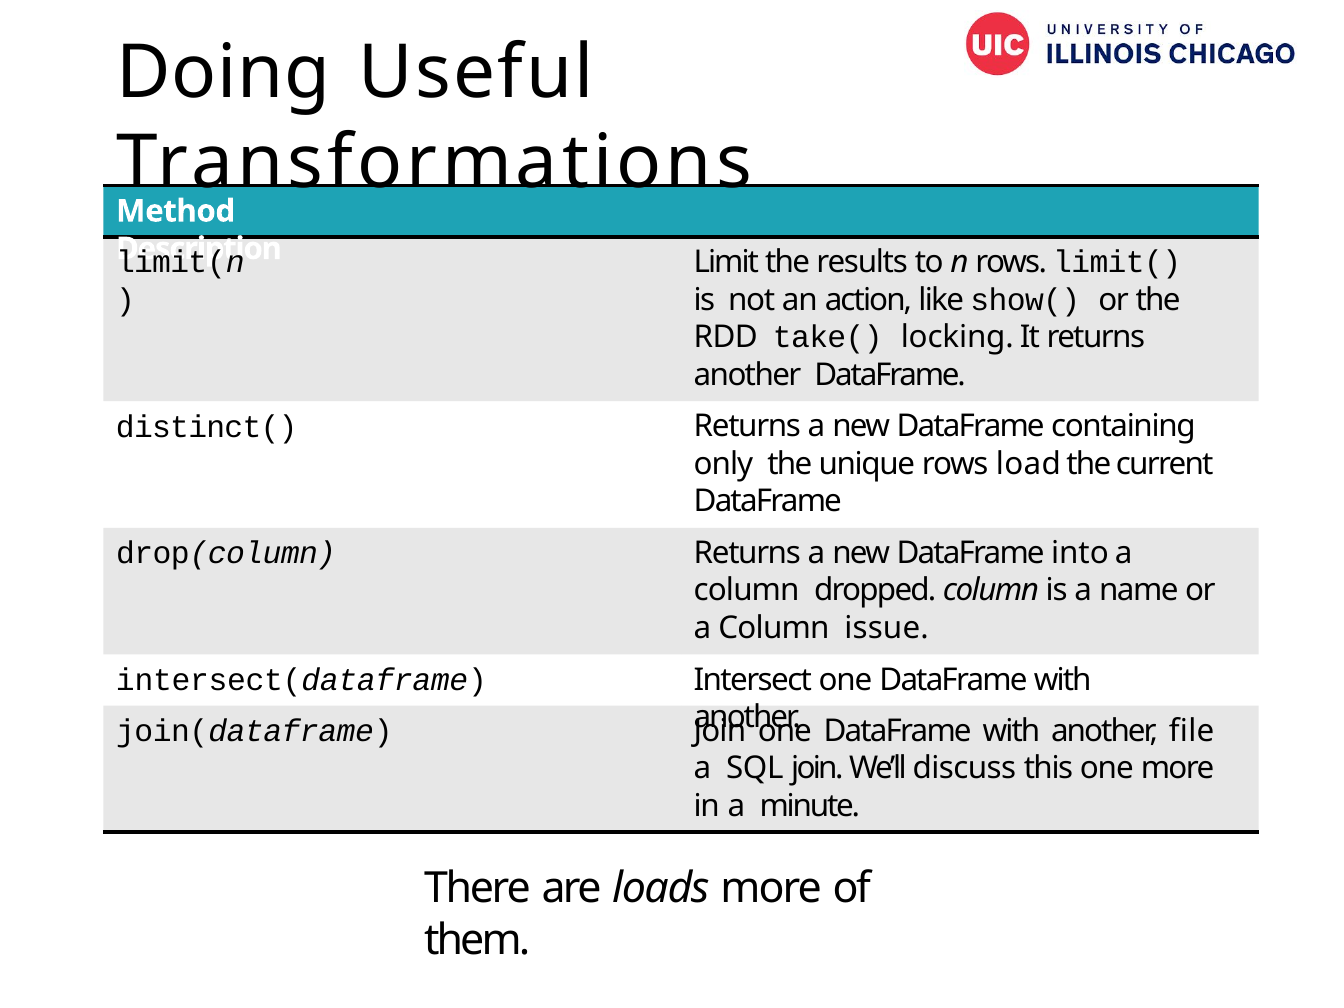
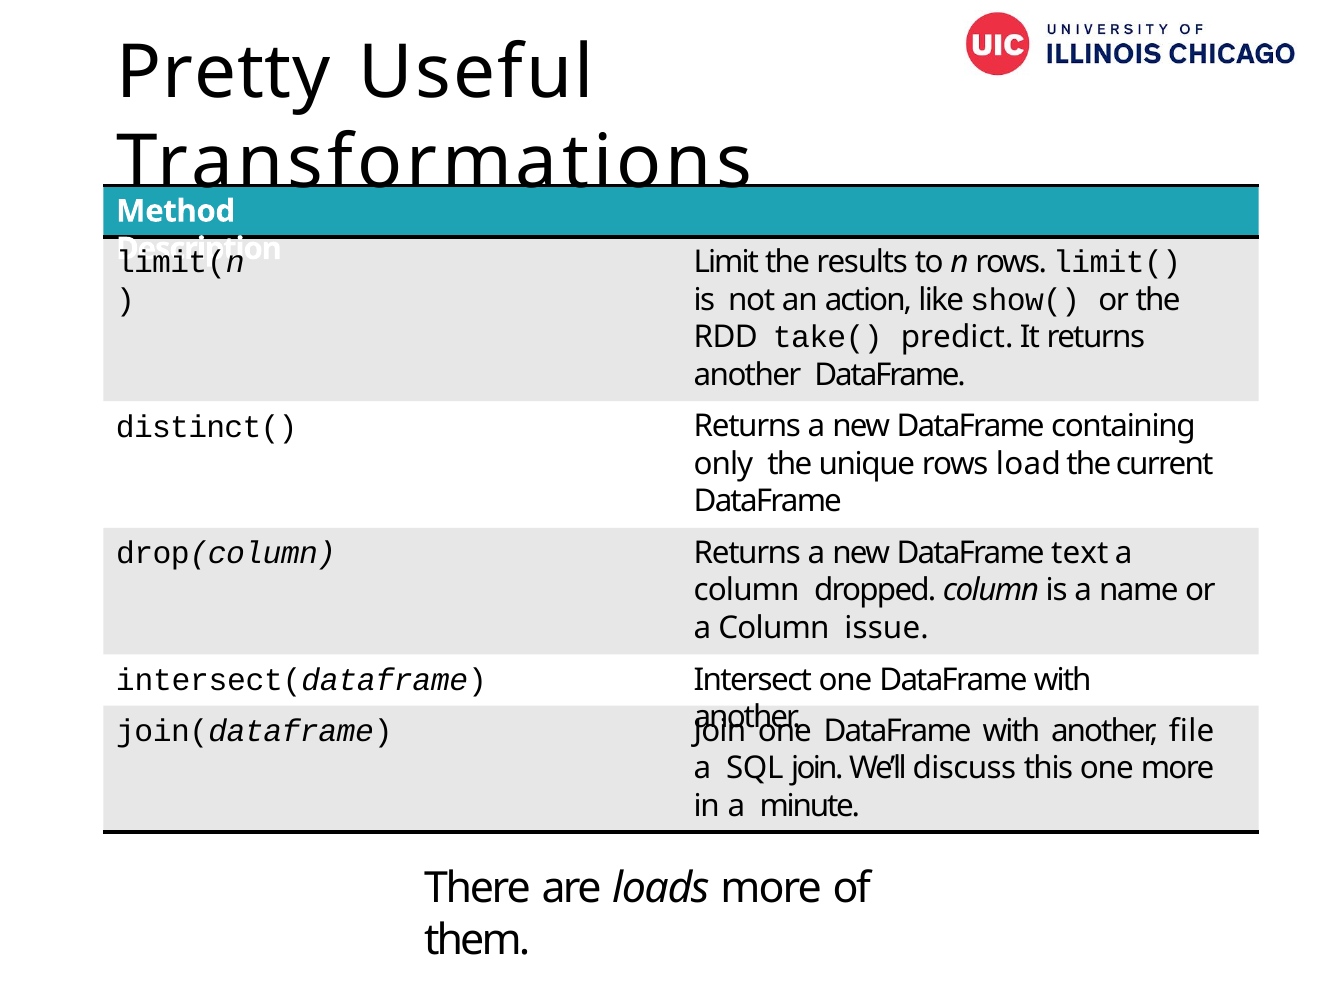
Doing: Doing -> Pretty
locking: locking -> predict
into: into -> text
